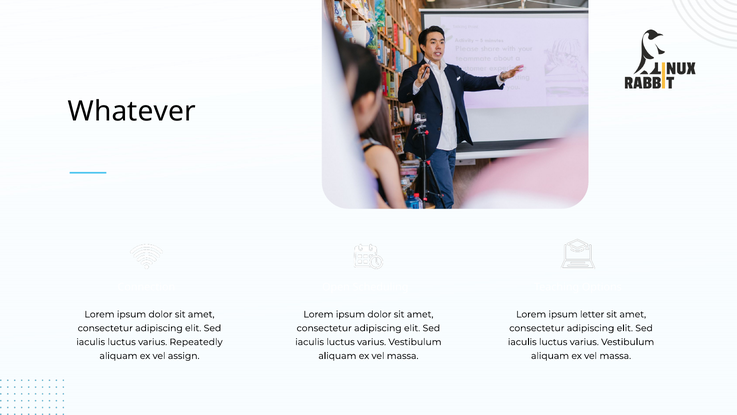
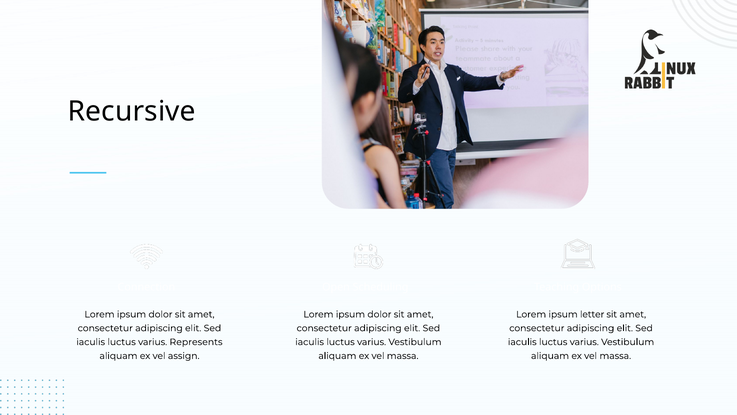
Whatever: Whatever -> Recursive
Repeatedly: Repeatedly -> Represents
